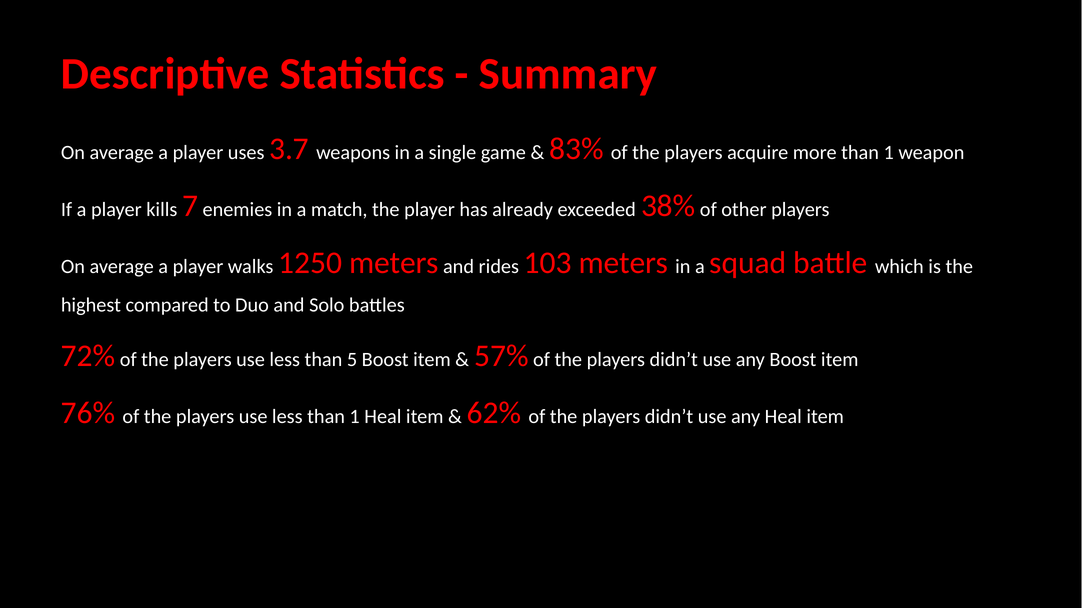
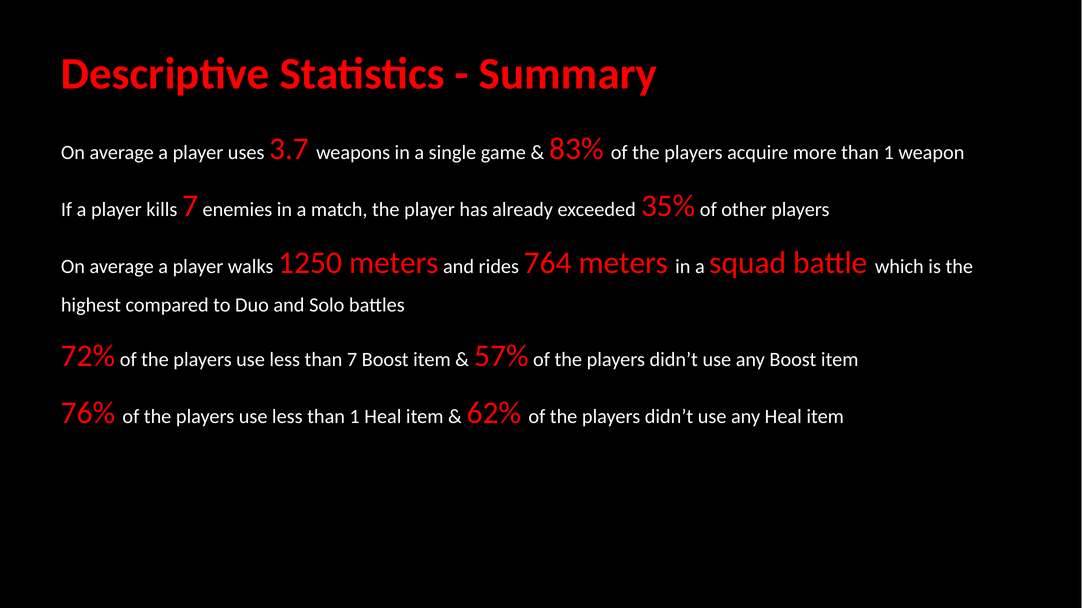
38%: 38% -> 35%
103: 103 -> 764
than 5: 5 -> 7
